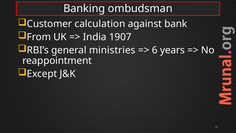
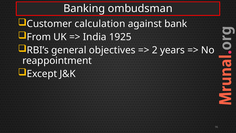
1907: 1907 -> 1925
ministries: ministries -> objectives
6: 6 -> 2
